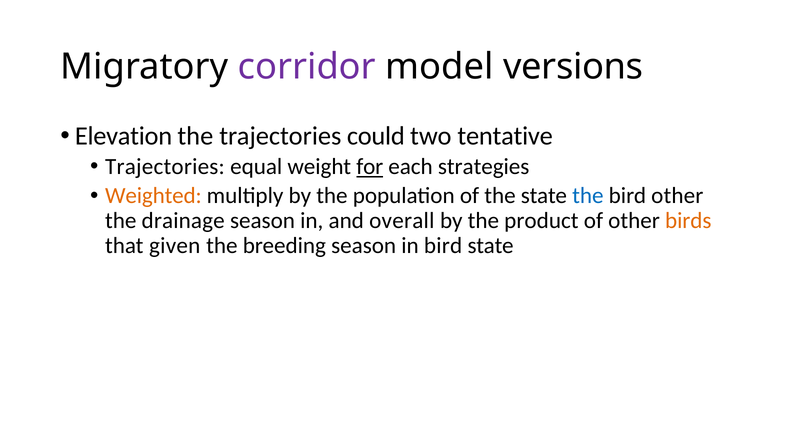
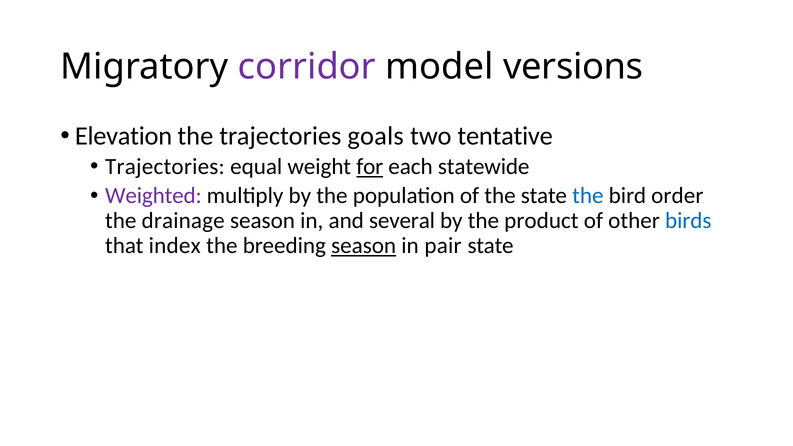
could: could -> goals
strategies: strategies -> statewide
Weighted colour: orange -> purple
bird other: other -> order
overall: overall -> several
birds colour: orange -> blue
given: given -> index
season at (364, 246) underline: none -> present
in bird: bird -> pair
